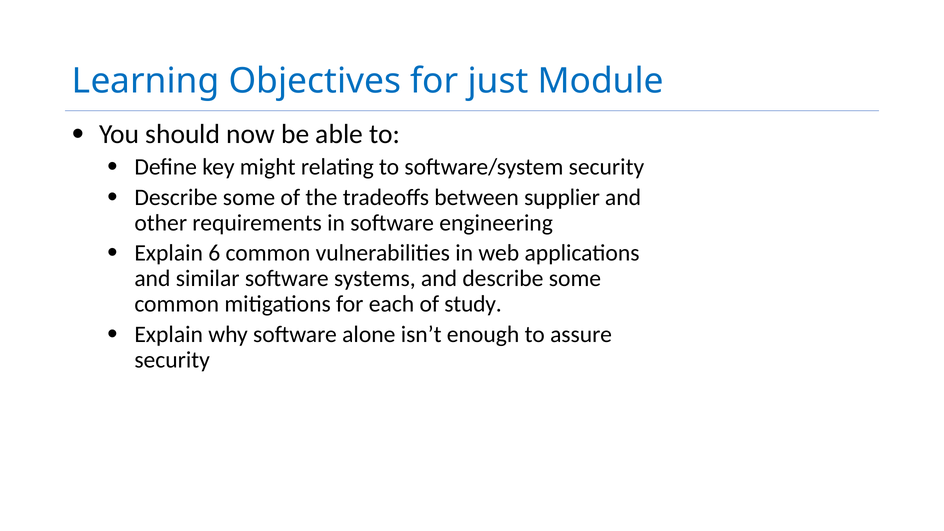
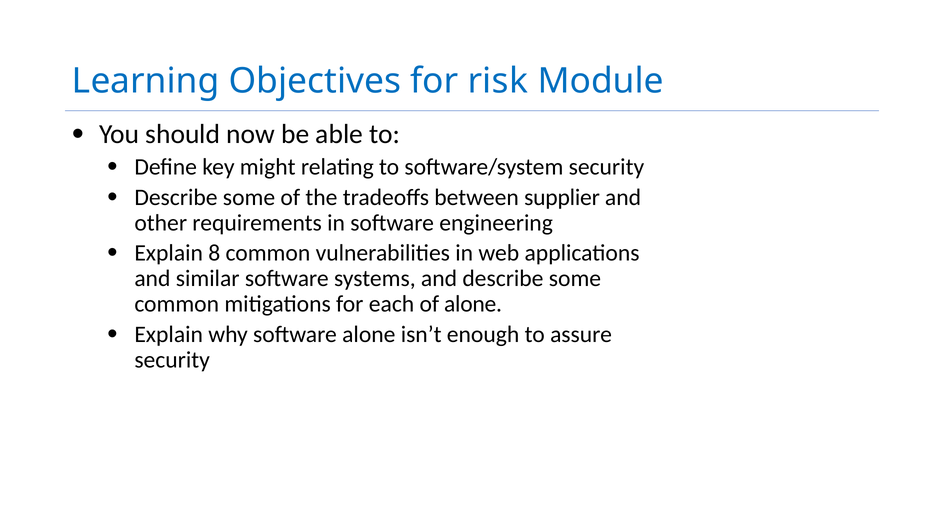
just: just -> risk
6: 6 -> 8
of study: study -> alone
